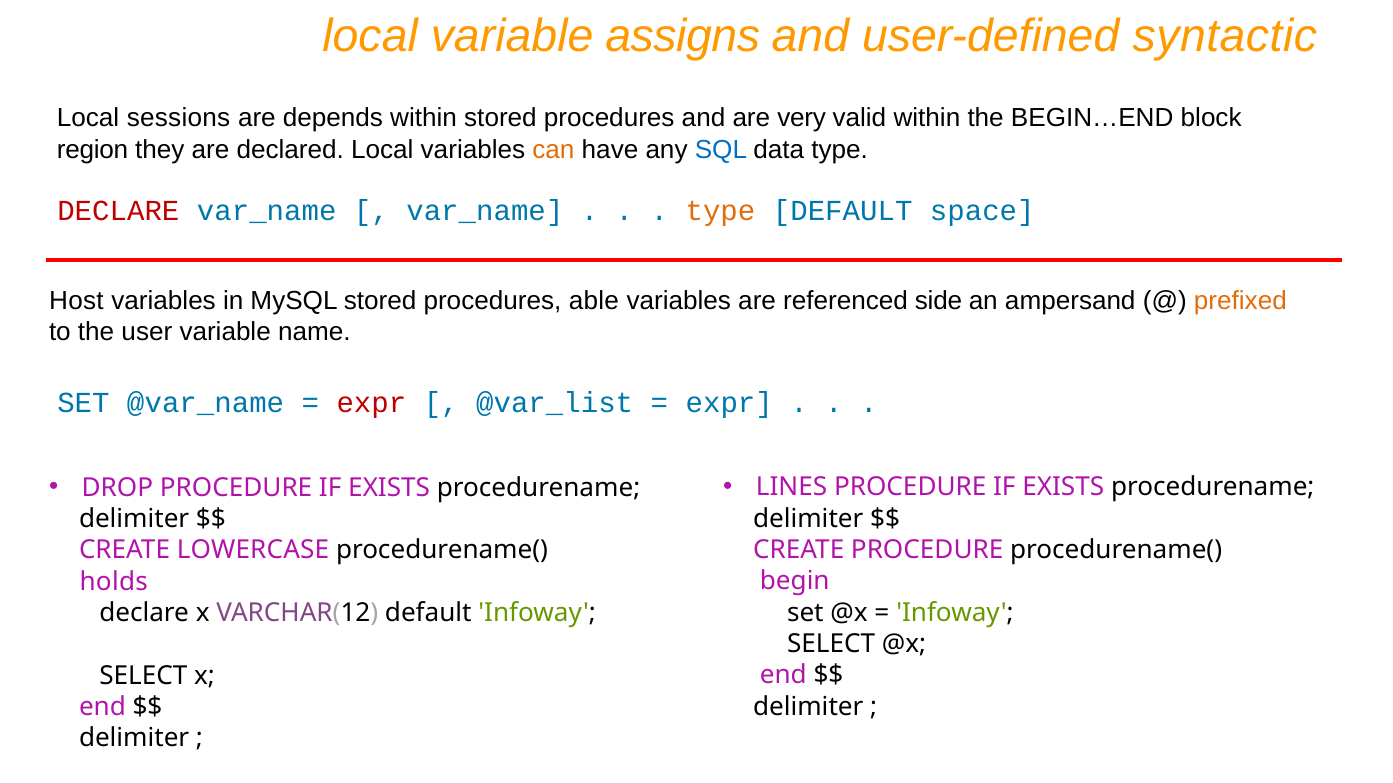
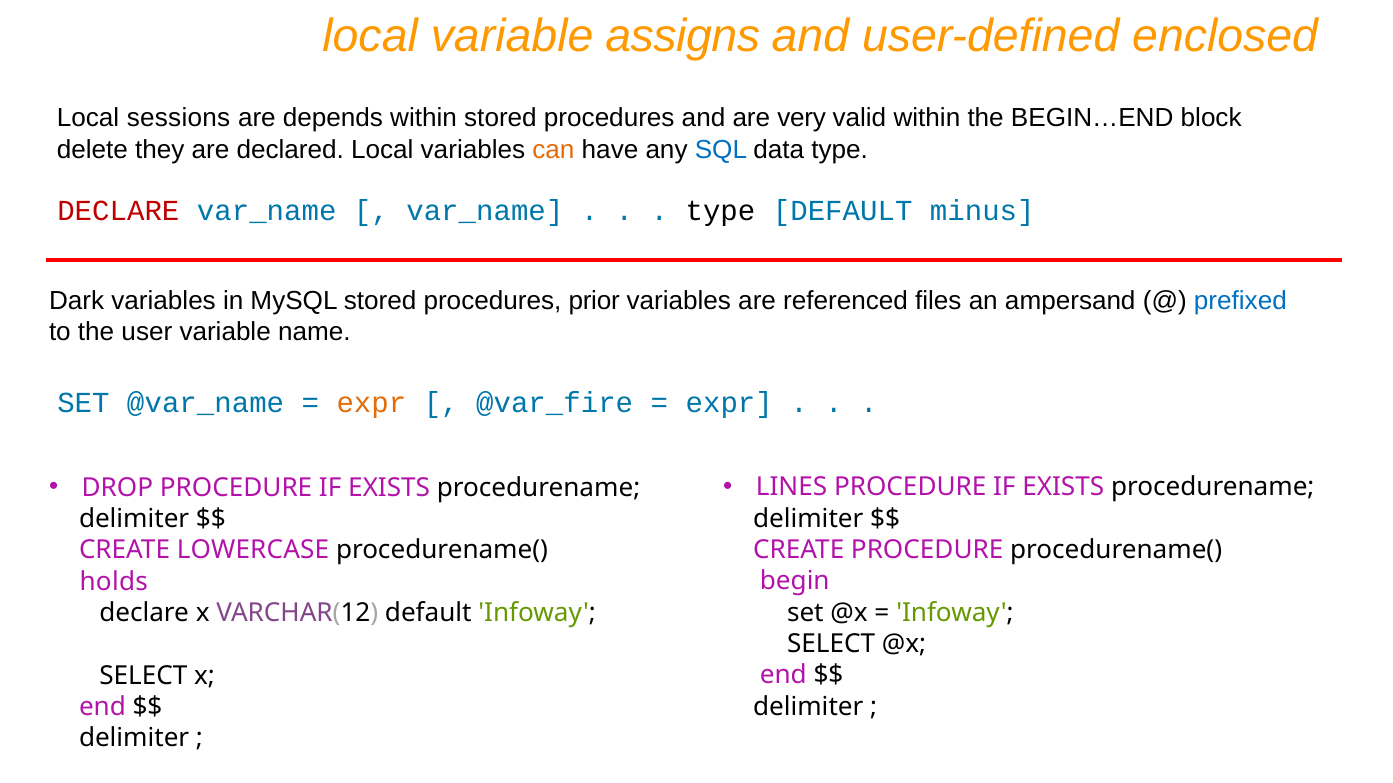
syntactic: syntactic -> enclosed
region: region -> delete
type at (720, 211) colour: orange -> black
space: space -> minus
Host: Host -> Dark
able: able -> prior
side: side -> files
prefixed colour: orange -> blue
expr at (371, 404) colour: red -> orange
@var_list: @var_list -> @var_fire
